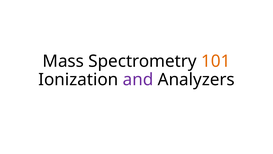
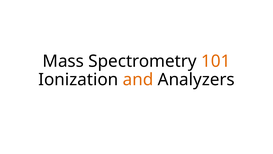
and colour: purple -> orange
